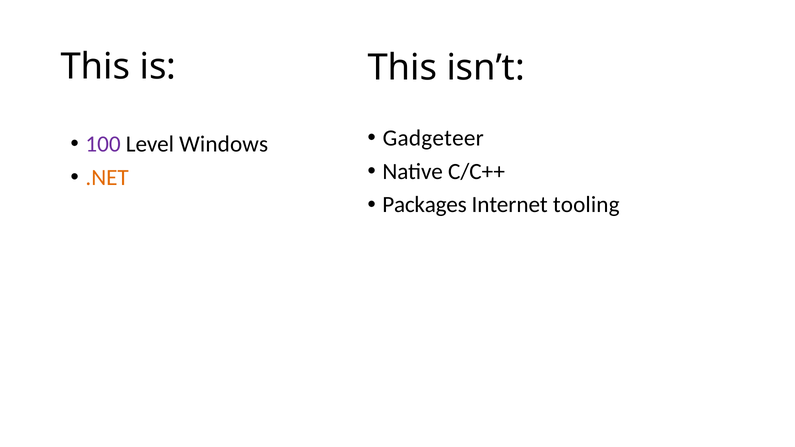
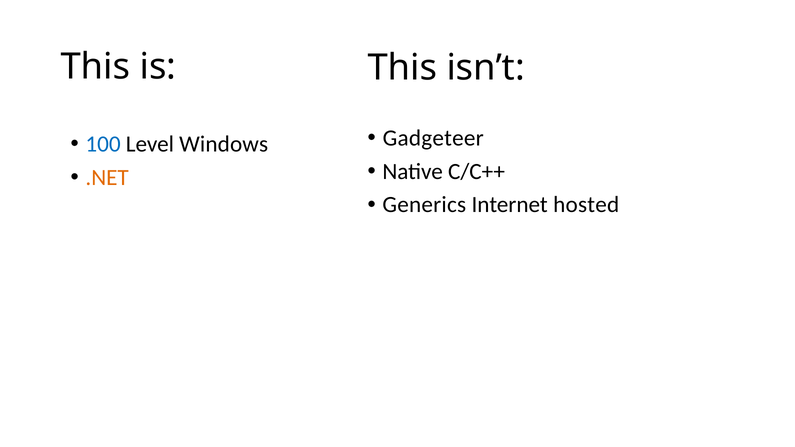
100 colour: purple -> blue
Packages: Packages -> Generics
tooling: tooling -> hosted
